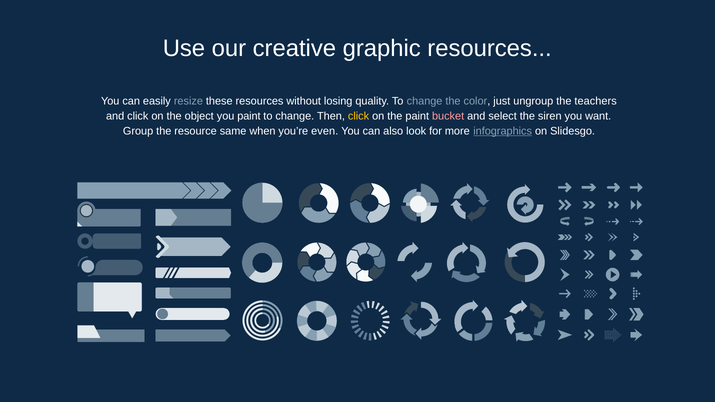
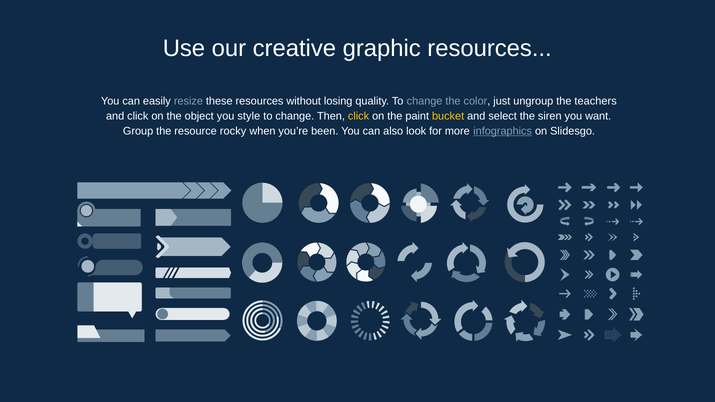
you paint: paint -> style
bucket colour: pink -> yellow
same: same -> rocky
even: even -> been
